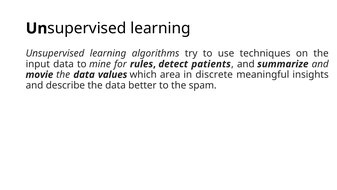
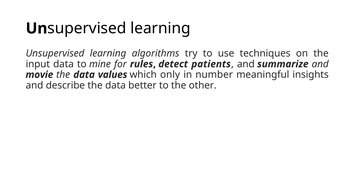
area: area -> only
discrete: discrete -> number
spam: spam -> other
